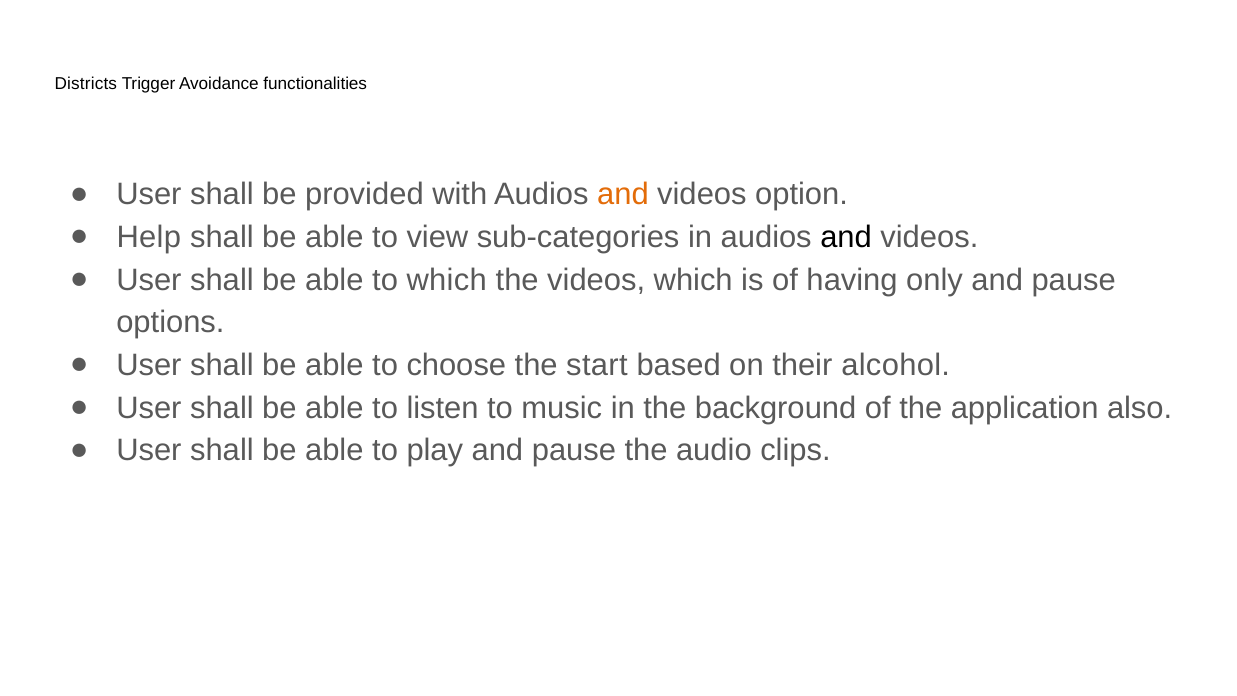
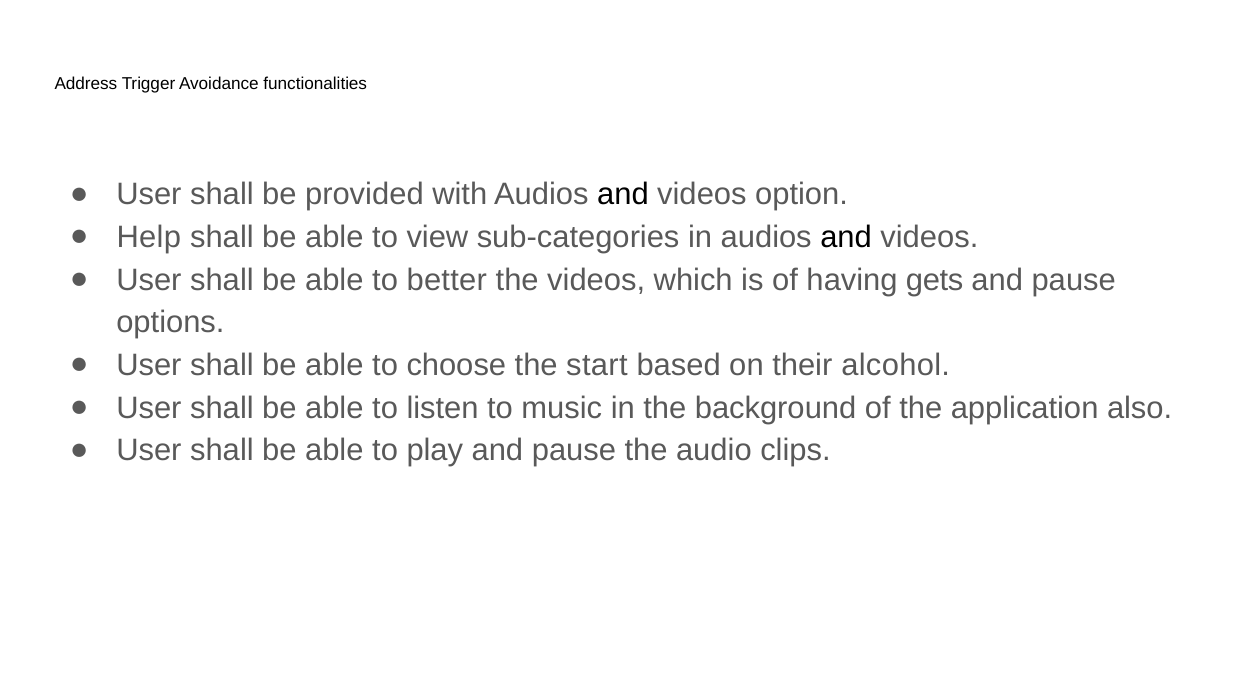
Districts: Districts -> Address
and at (623, 195) colour: orange -> black
to which: which -> better
only: only -> gets
